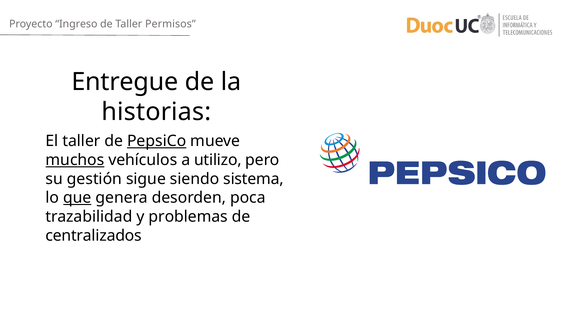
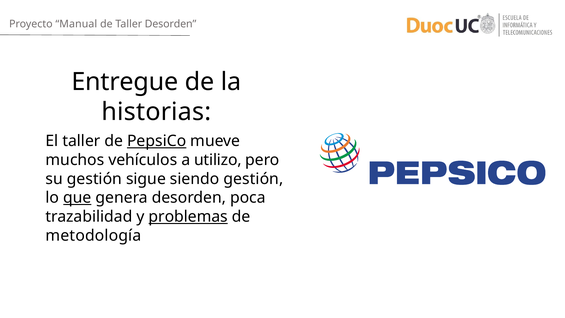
Ingreso: Ingreso -> Manual
Taller Permisos: Permisos -> Desorden
muchos underline: present -> none
siendo sistema: sistema -> gestión
problemas underline: none -> present
centralizados: centralizados -> metodología
